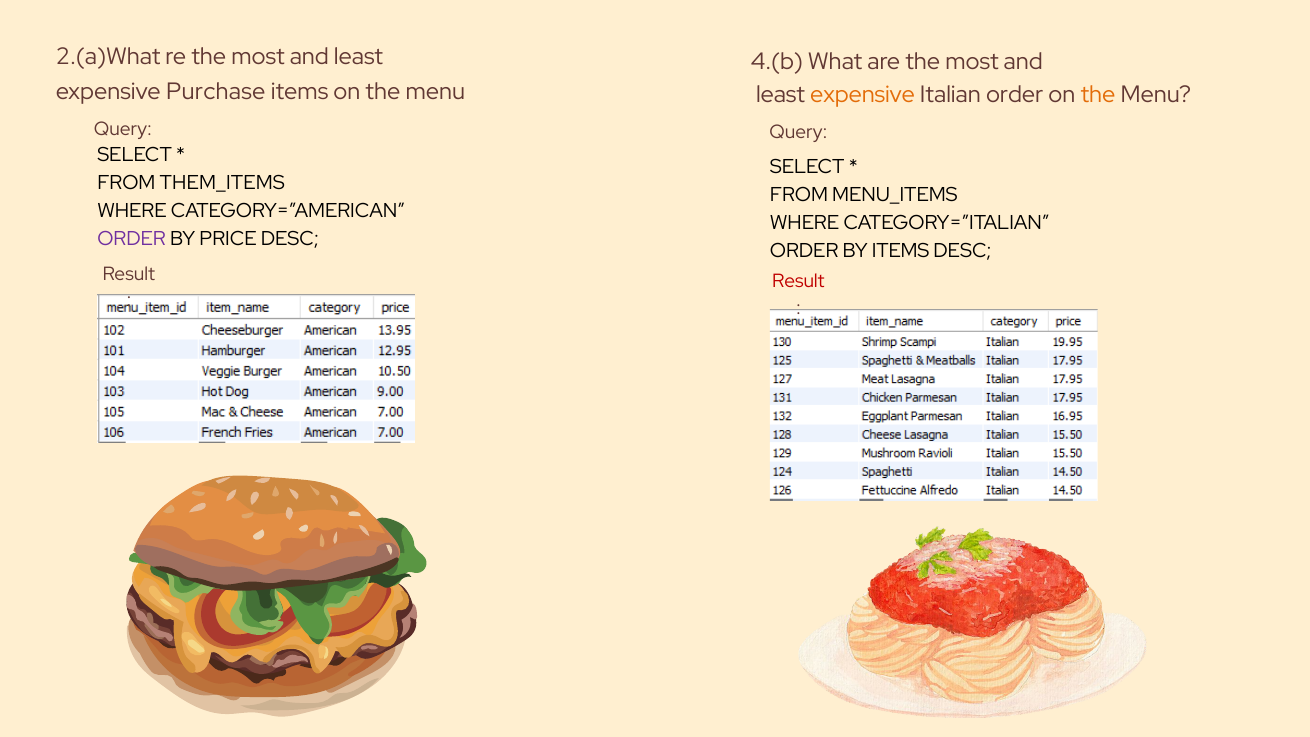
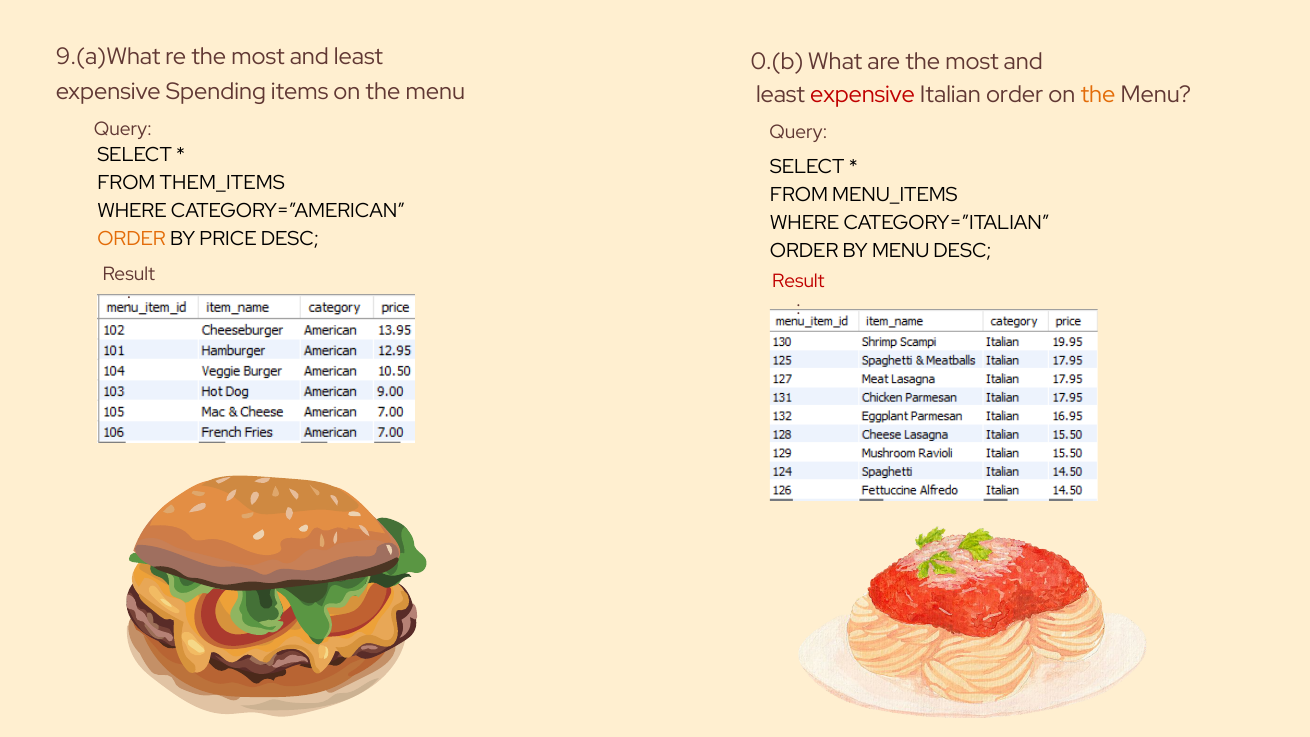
2.(a)What: 2.(a)What -> 9.(a)What
4.(b: 4.(b -> 0.(b
Purchase: Purchase -> Spending
expensive at (863, 95) colour: orange -> red
ORDER at (132, 239) colour: purple -> orange
BY ITEMS: ITEMS -> MENU
